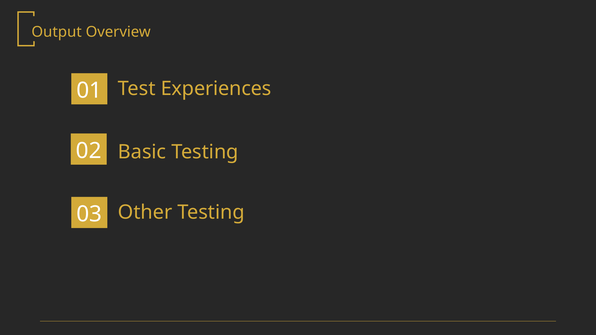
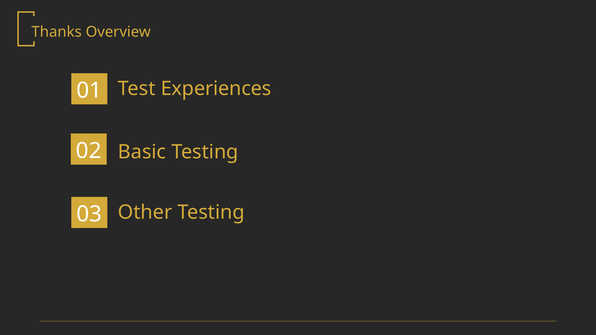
Output: Output -> Thanks
